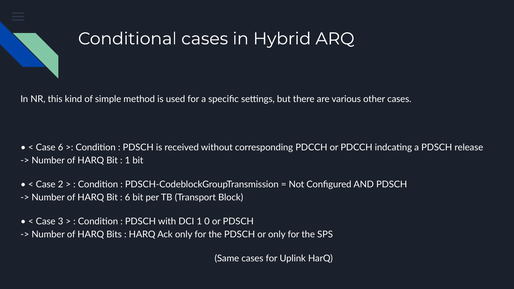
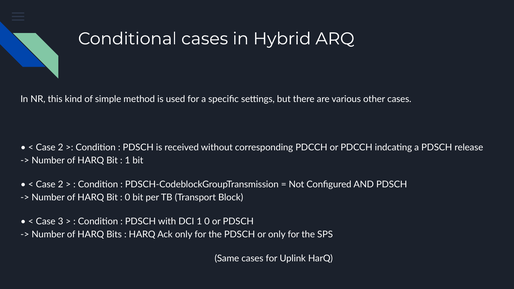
6 at (61, 148): 6 -> 2
6 at (127, 197): 6 -> 0
